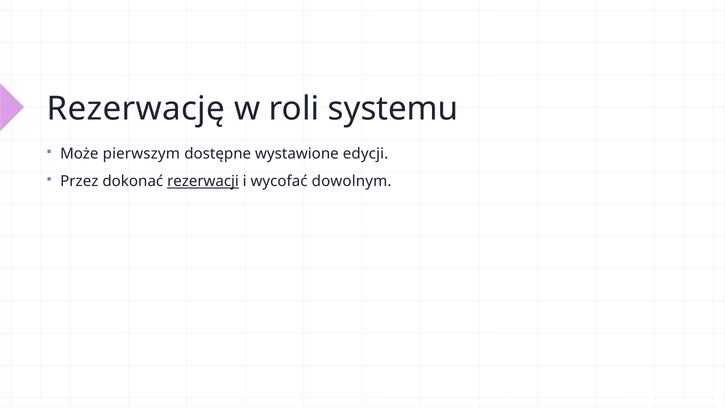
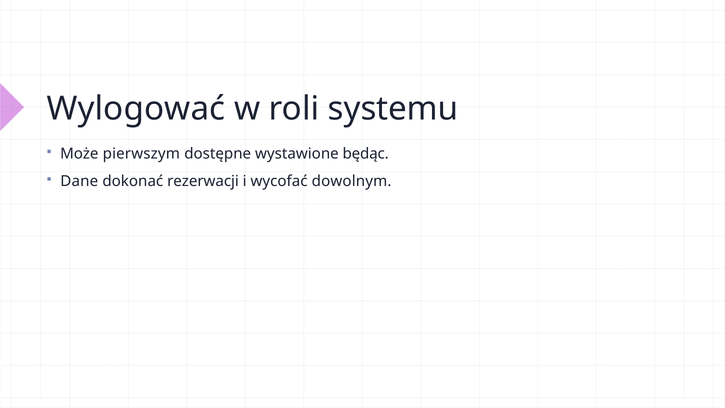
Rezerwację: Rezerwację -> Wylogować
edycji: edycji -> będąc
Przez: Przez -> Dane
rezerwacji underline: present -> none
